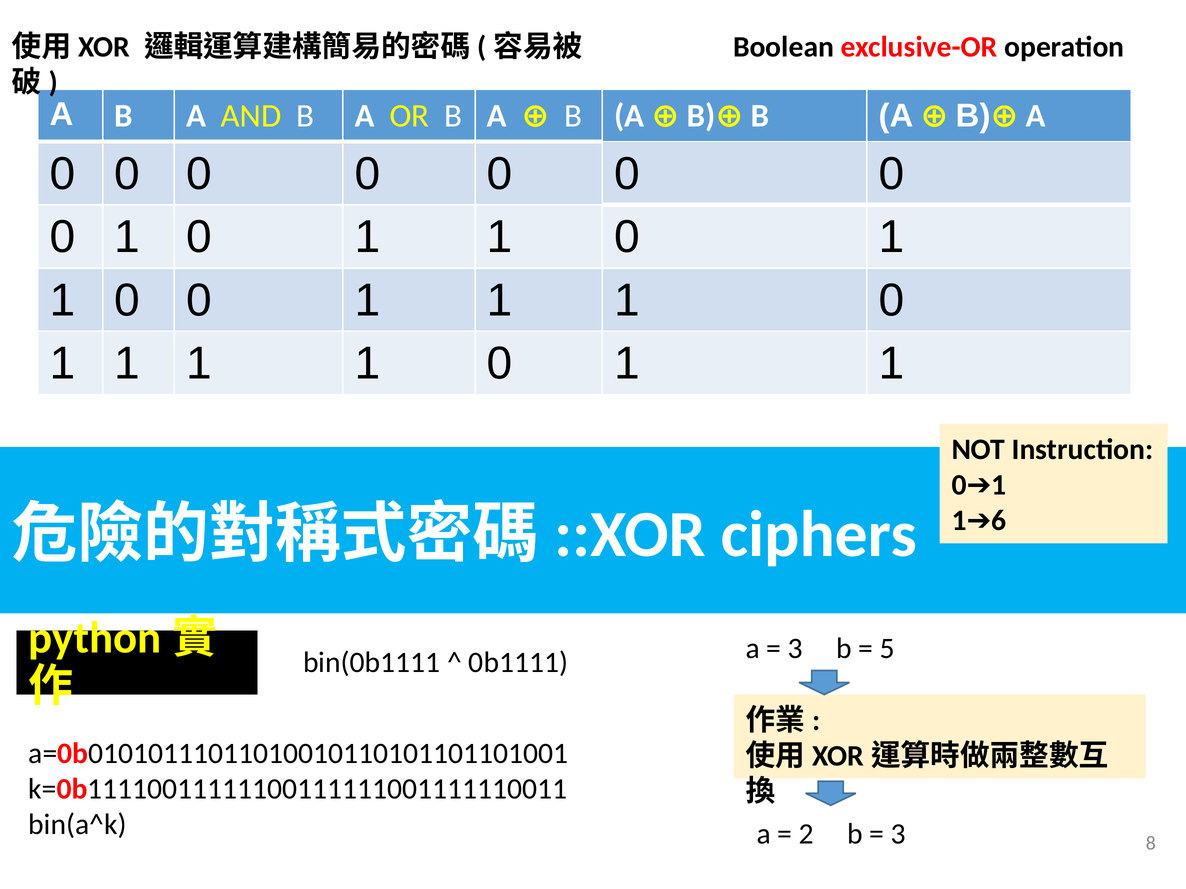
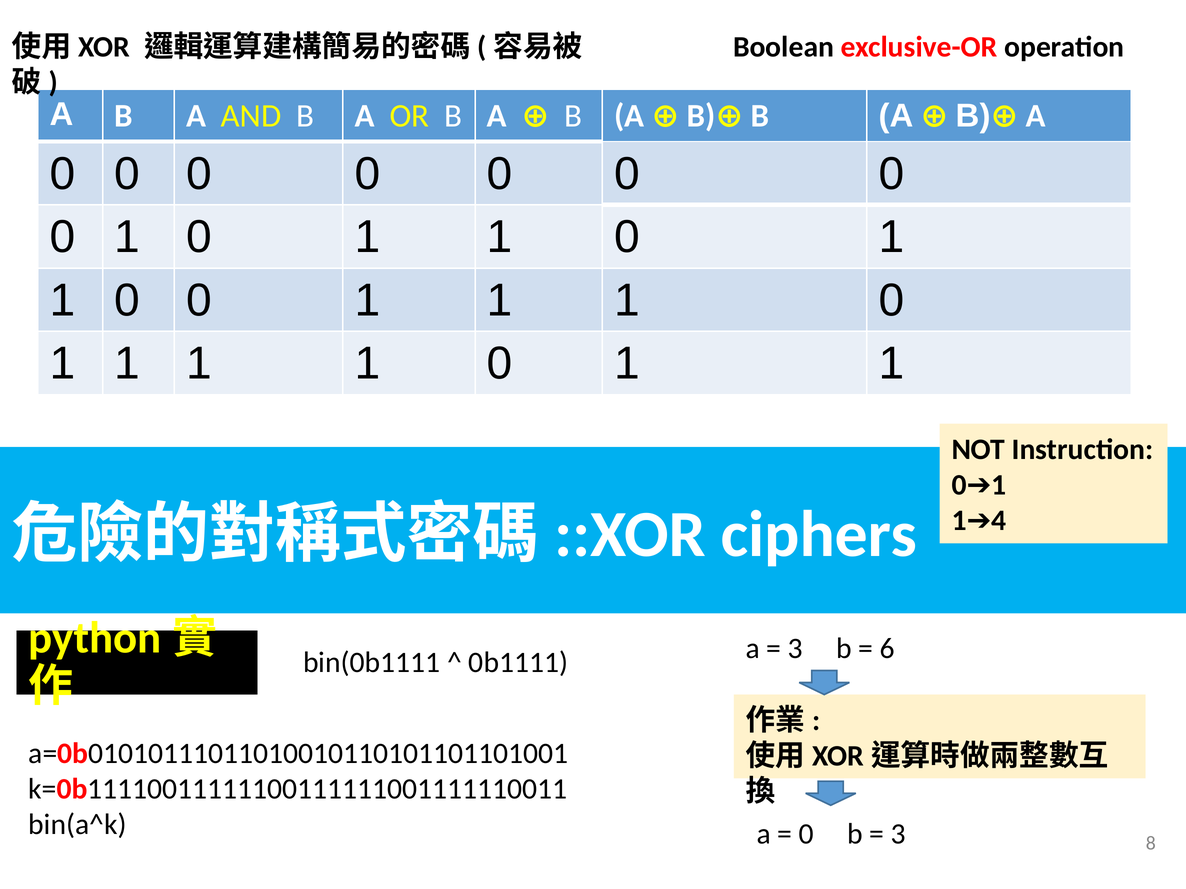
6: 6 -> 4
5: 5 -> 6
2 at (806, 834): 2 -> 0
